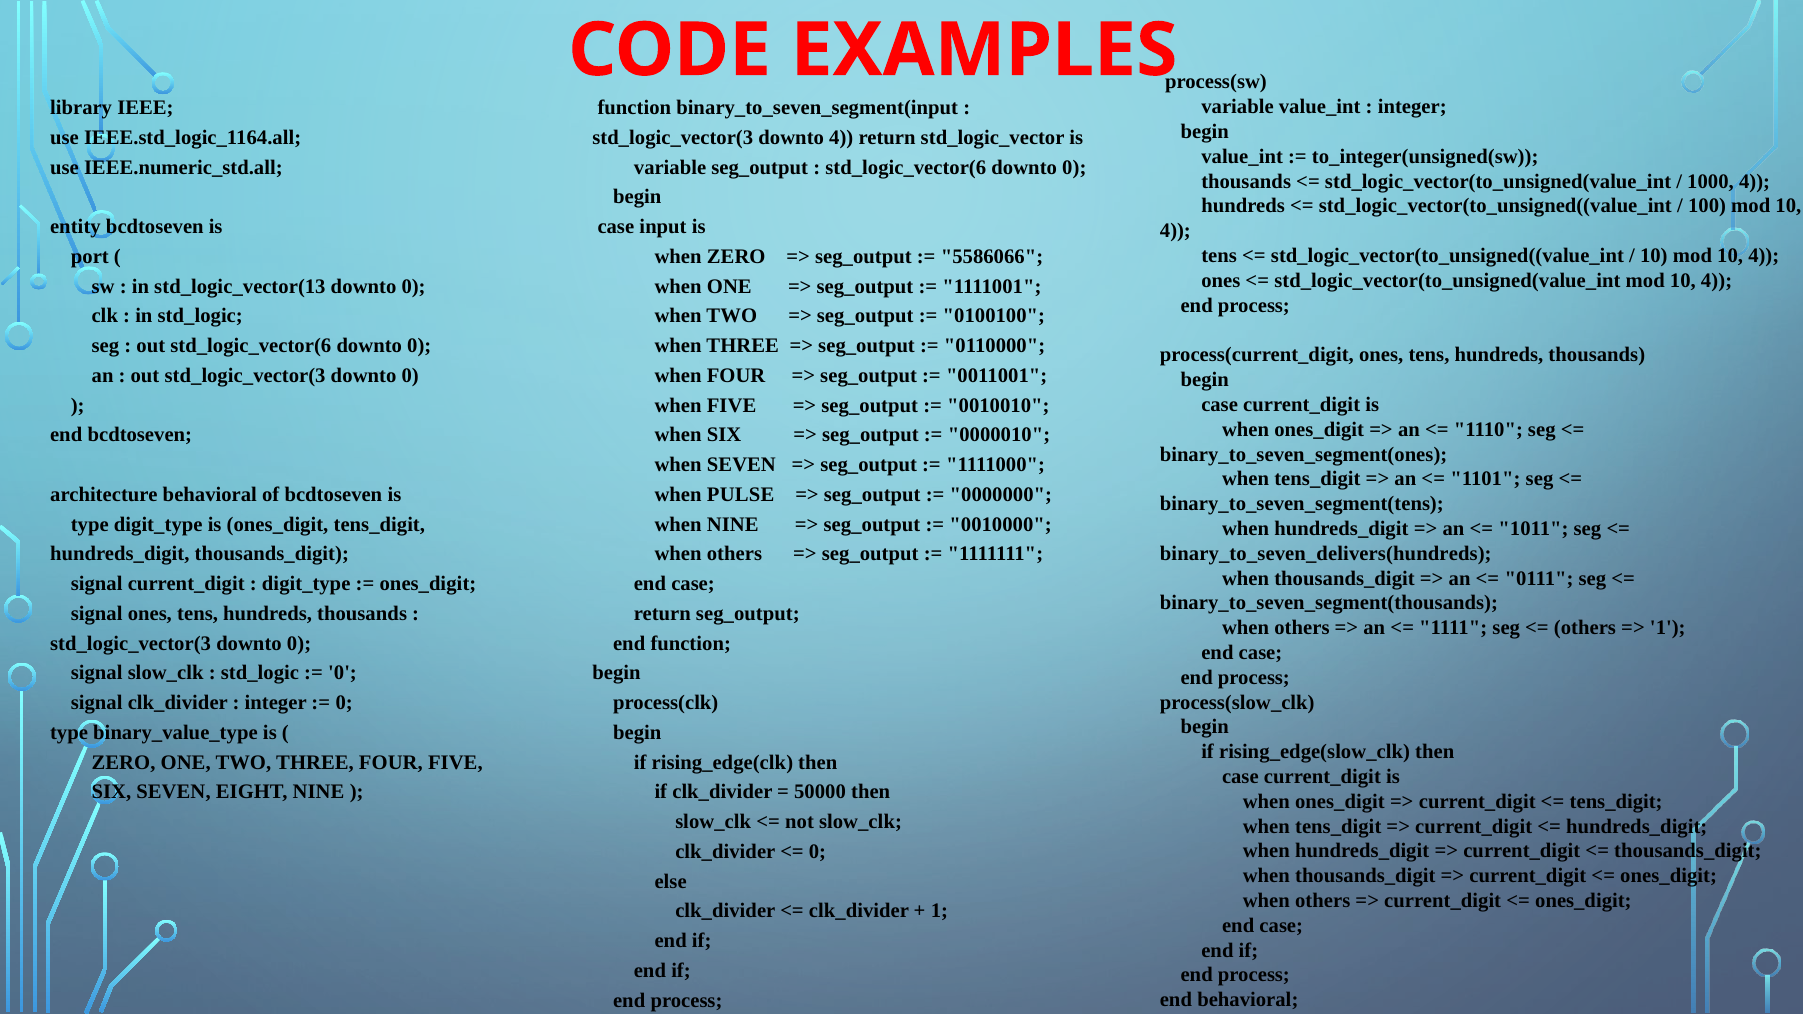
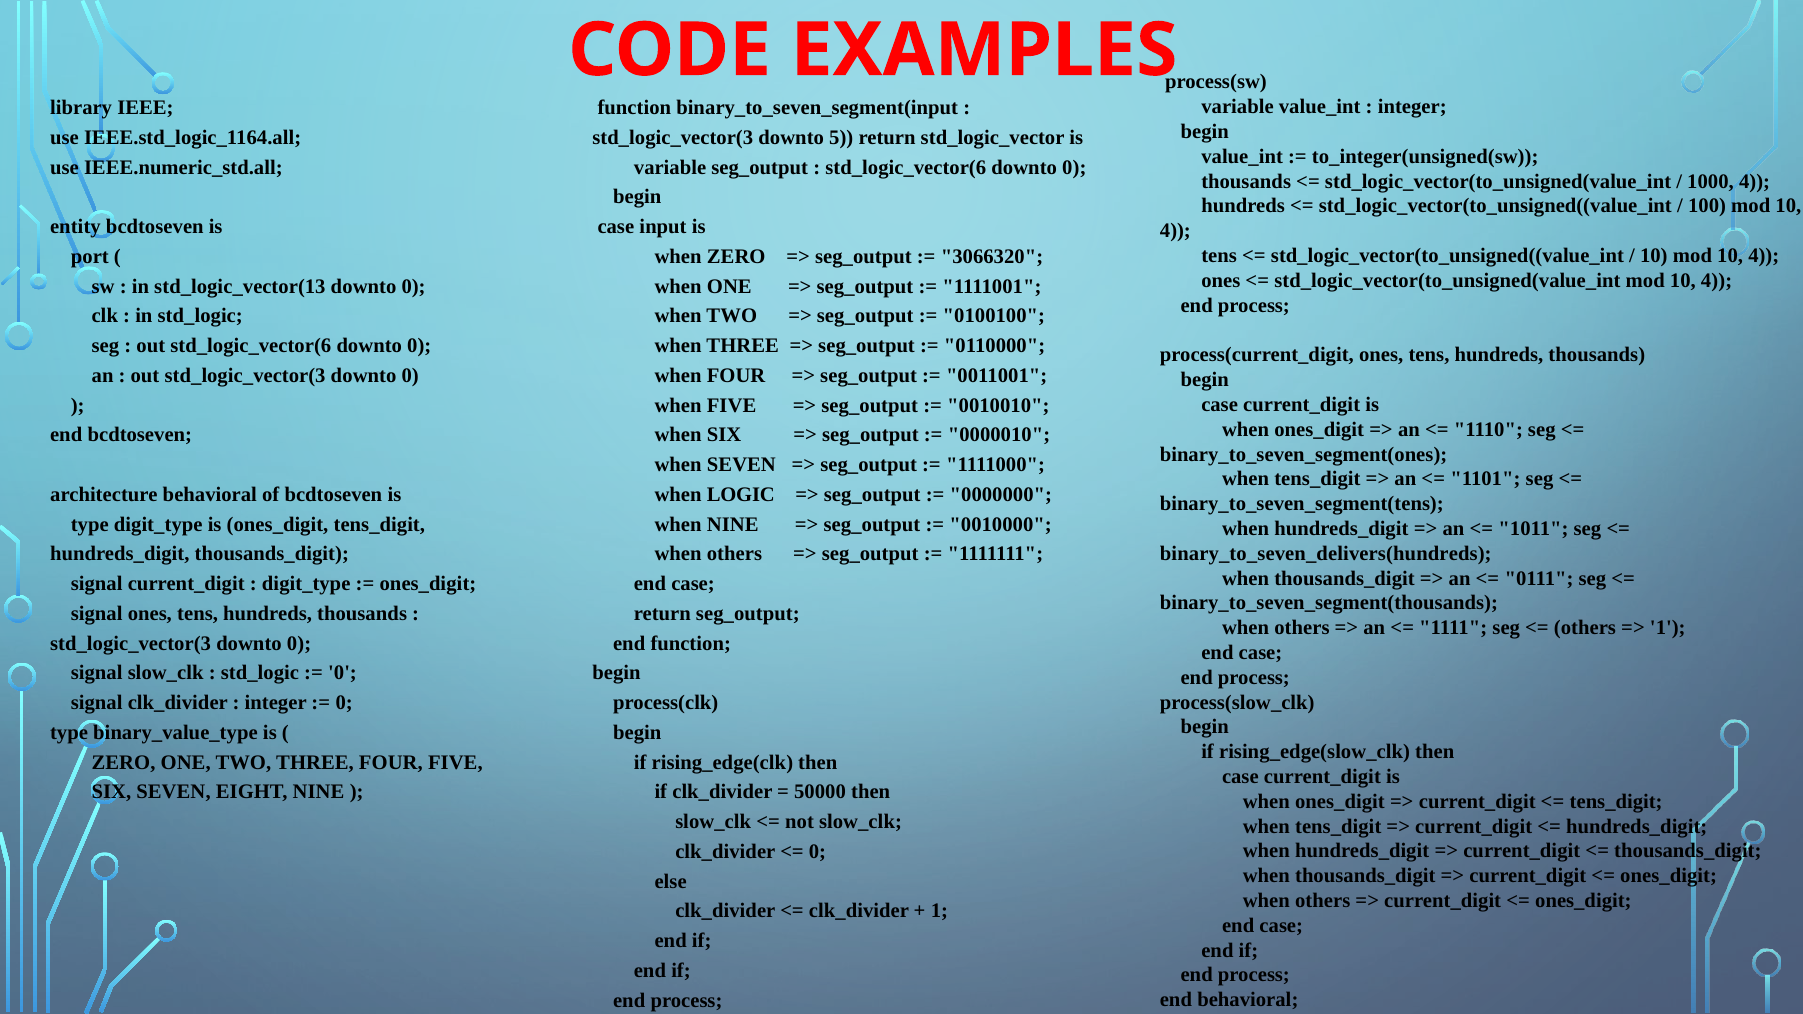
downto 4: 4 -> 5
5586066: 5586066 -> 3066320
PULSE: PULSE -> LOGIC
